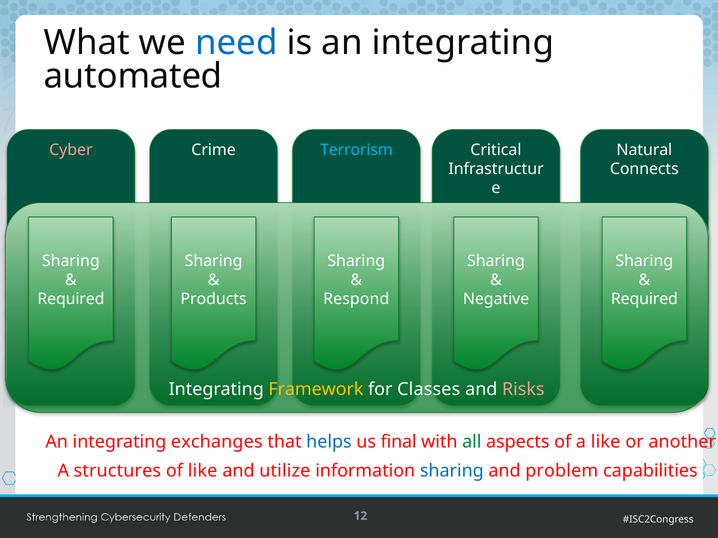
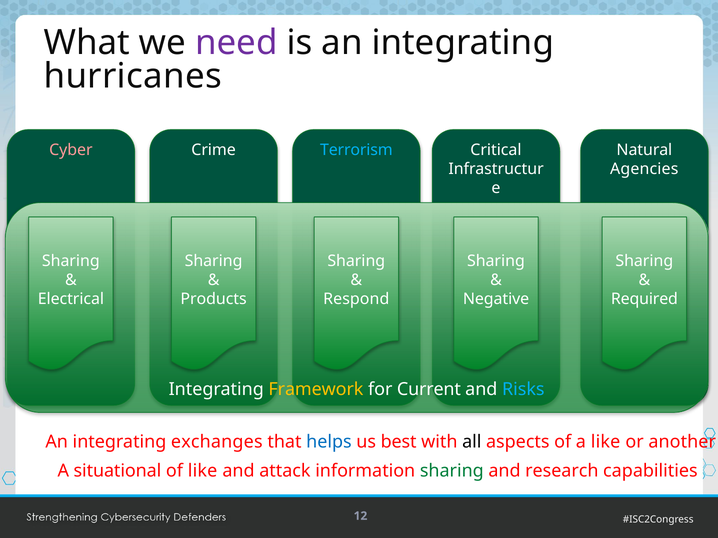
need colour: blue -> purple
automated: automated -> hurricanes
Connects: Connects -> Agencies
Required at (71, 299): Required -> Electrical
Classes: Classes -> Current
Risks colour: pink -> light blue
final: final -> best
all colour: green -> black
structures: structures -> situational
utilize: utilize -> attack
sharing at (452, 471) colour: blue -> green
problem: problem -> research
